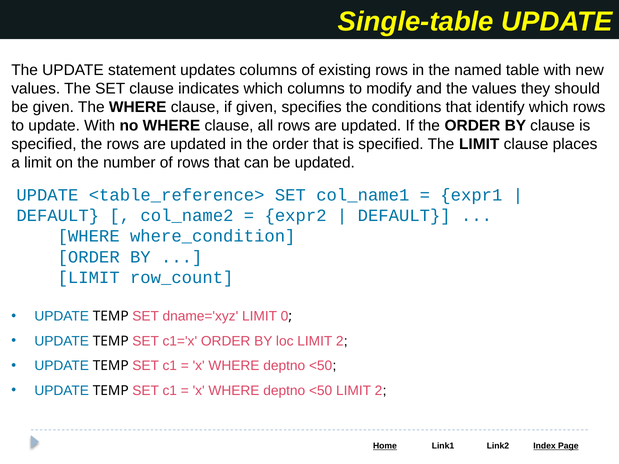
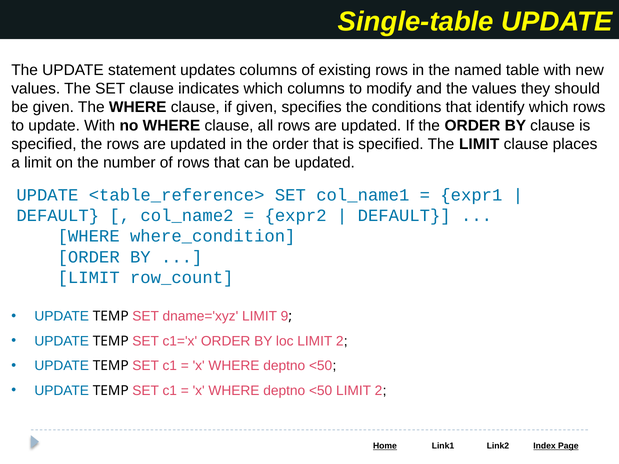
0: 0 -> 9
